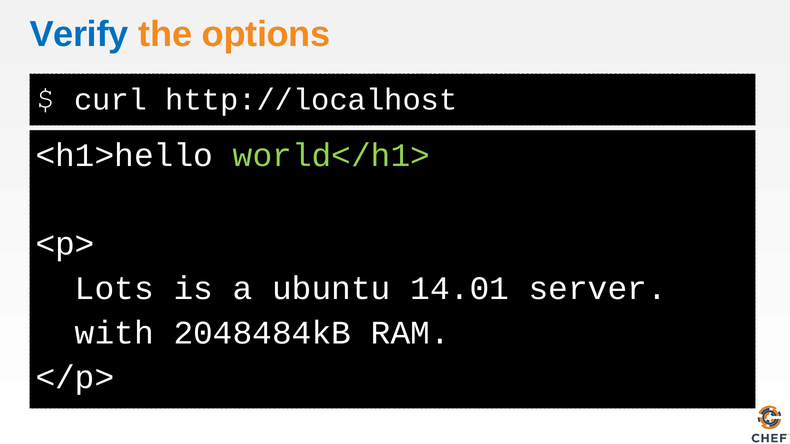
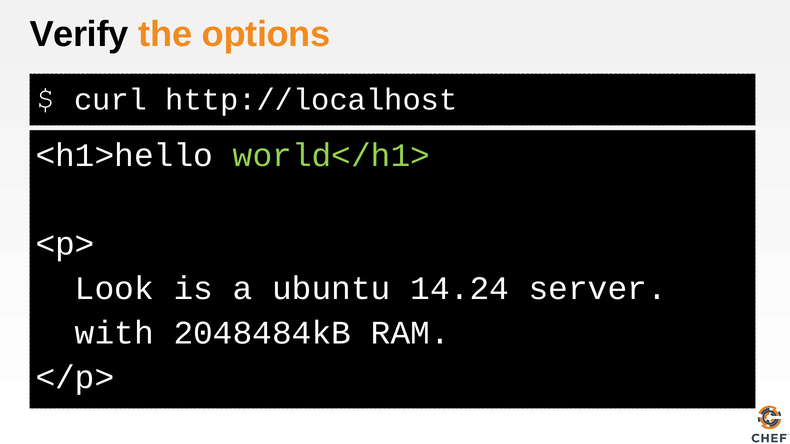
Verify colour: blue -> black
Lots: Lots -> Look
14.01: 14.01 -> 14.24
